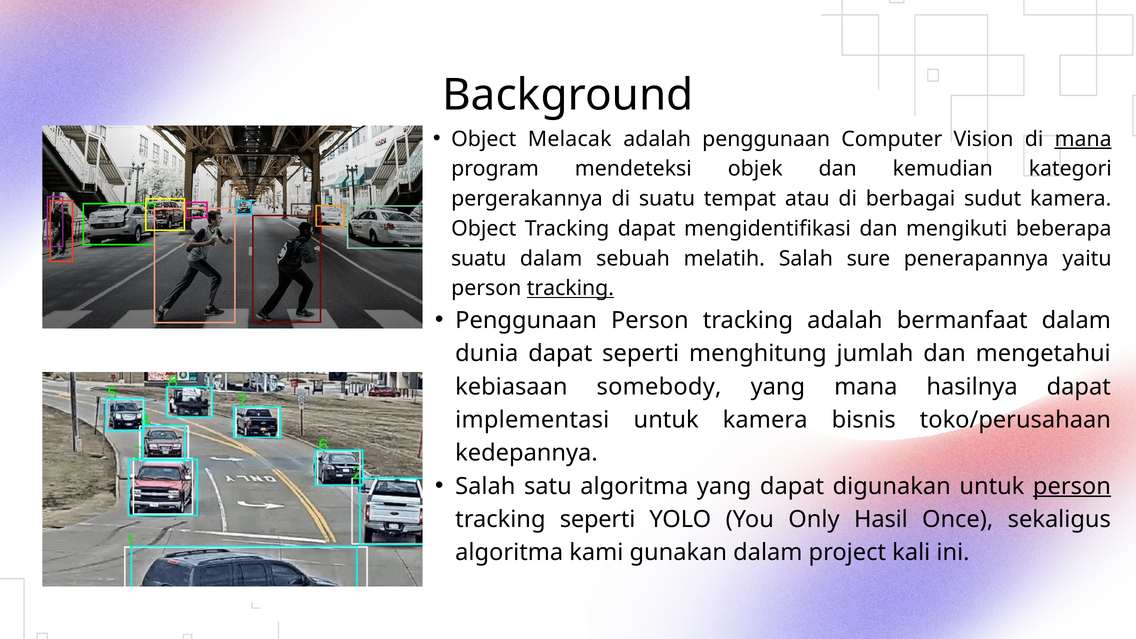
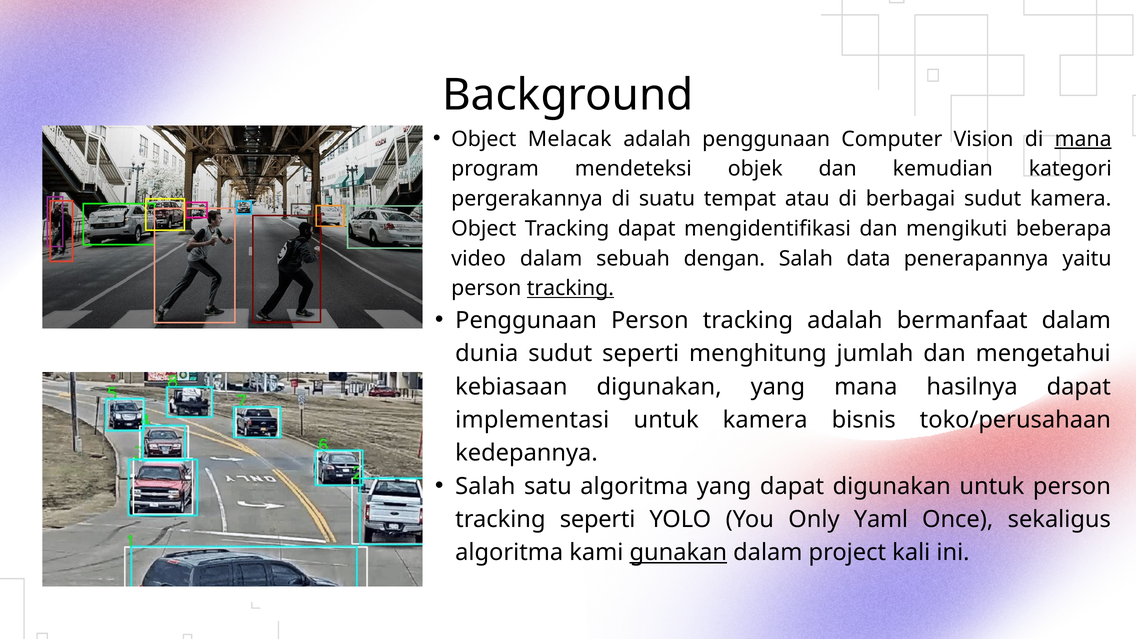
suatu at (479, 259): suatu -> video
melatih: melatih -> dengan
sure: sure -> data
dunia dapat: dapat -> sudut
kebiasaan somebody: somebody -> digunakan
person at (1072, 486) underline: present -> none
Hasil: Hasil -> Yaml
gunakan underline: none -> present
